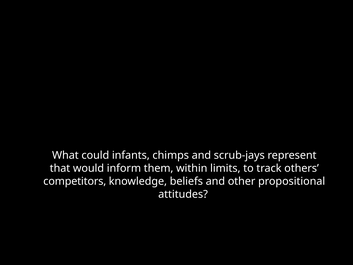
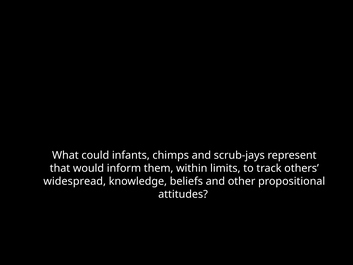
competitors: competitors -> widespread
